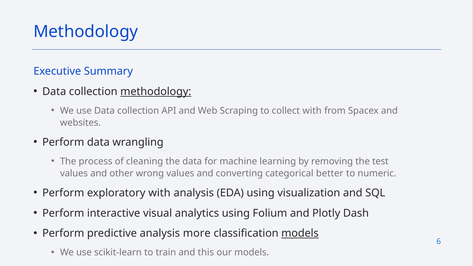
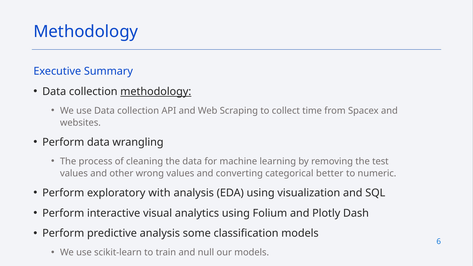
collect with: with -> time
more: more -> some
models at (300, 233) underline: present -> none
this: this -> null
